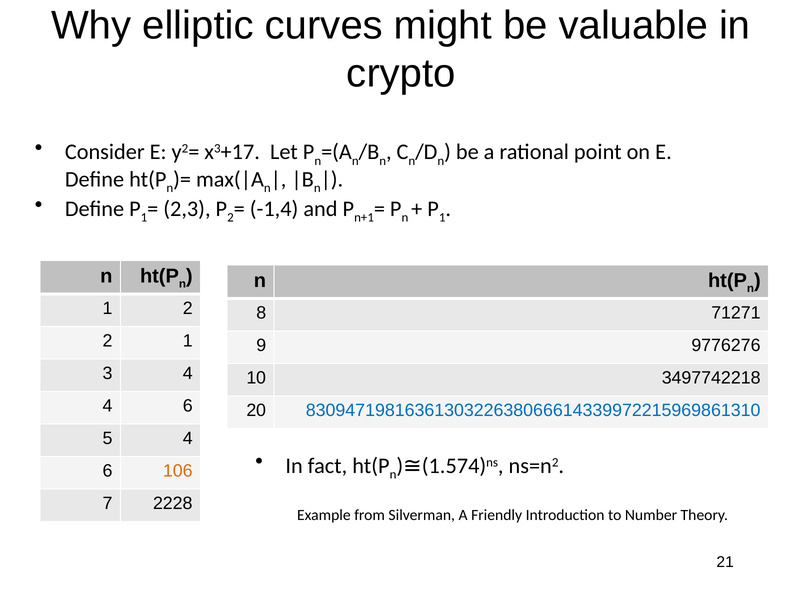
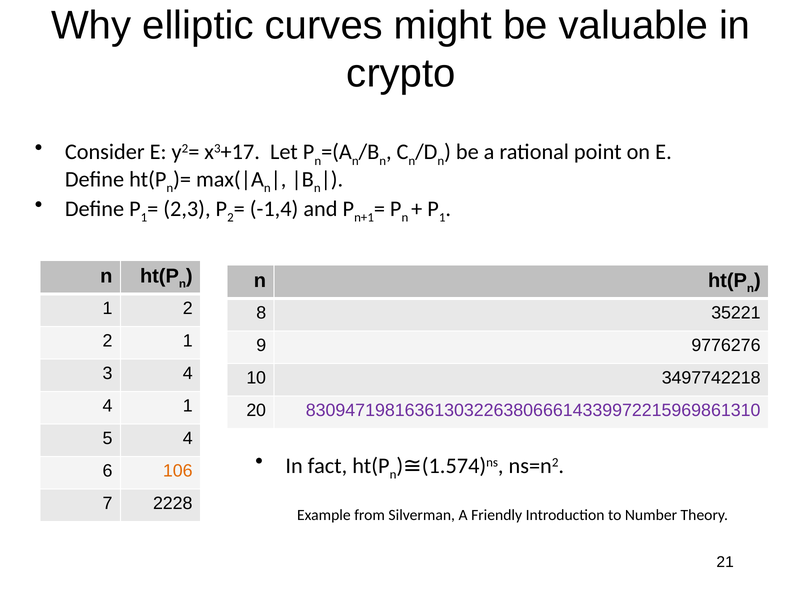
71271: 71271 -> 35221
6 at (188, 406): 6 -> 1
8309471981636130322638066614339972215969861310 colour: blue -> purple
